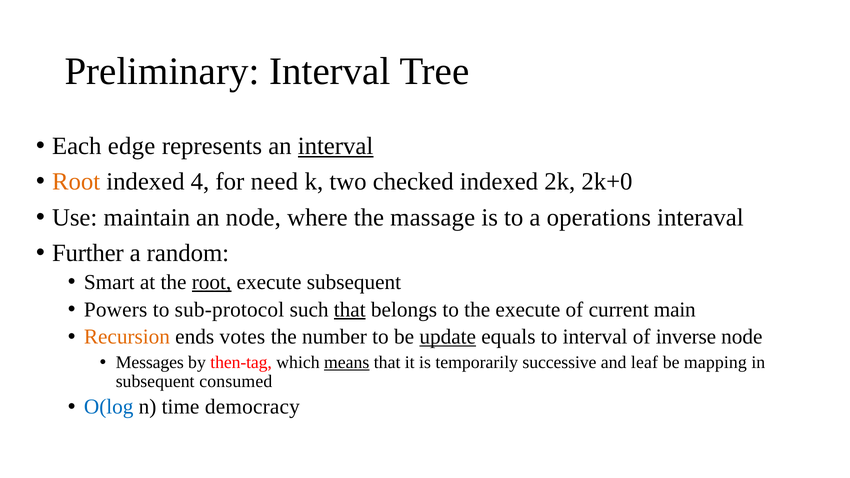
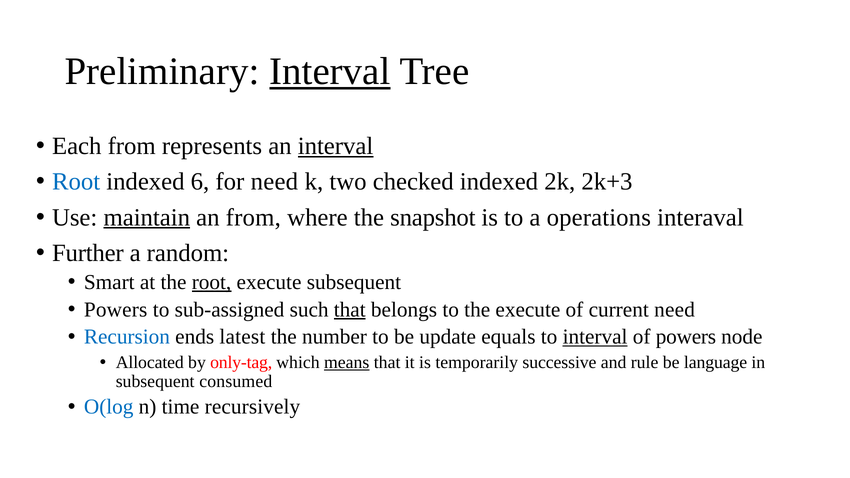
Interval at (330, 71) underline: none -> present
Each edge: edge -> from
Root at (76, 182) colour: orange -> blue
4: 4 -> 6
2k+0: 2k+0 -> 2k+3
maintain underline: none -> present
an node: node -> from
massage: massage -> snapshot
sub-protocol: sub-protocol -> sub-assigned
current main: main -> need
Recursion colour: orange -> blue
votes: votes -> latest
update underline: present -> none
interval at (595, 337) underline: none -> present
of inverse: inverse -> powers
Messages: Messages -> Allocated
then-tag: then-tag -> only-tag
leaf: leaf -> rule
mapping: mapping -> language
democracy: democracy -> recursively
